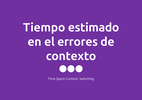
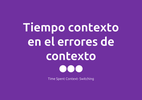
Tiempo estimado: estimado -> contexto
